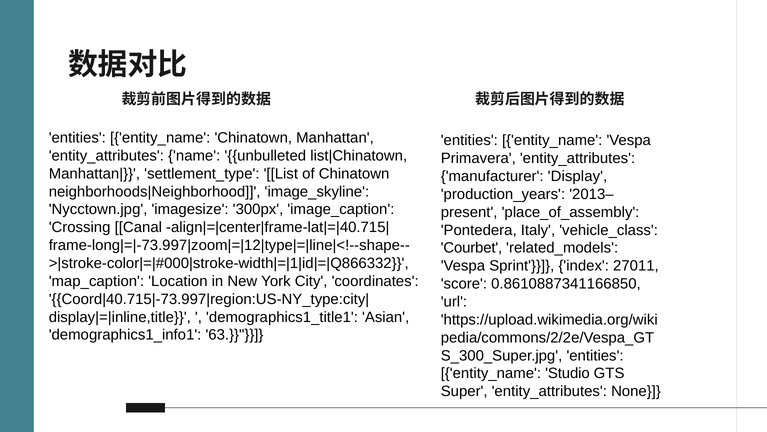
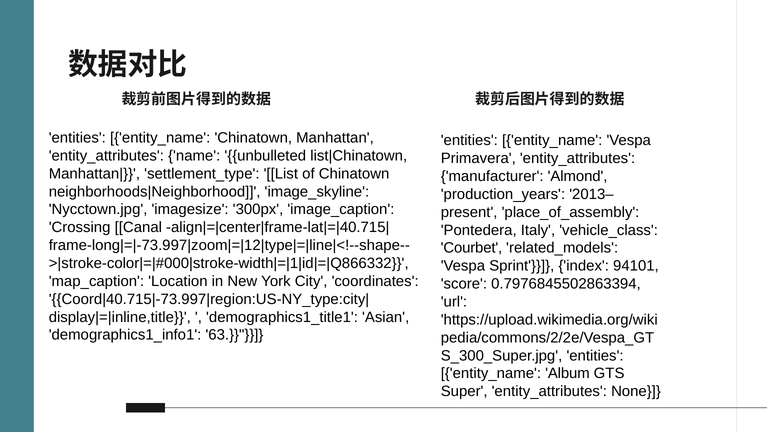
Display: Display -> Almond
27011: 27011 -> 94101
0.8610887341166850: 0.8610887341166850 -> 0.7976845502863394
Studio: Studio -> Album
